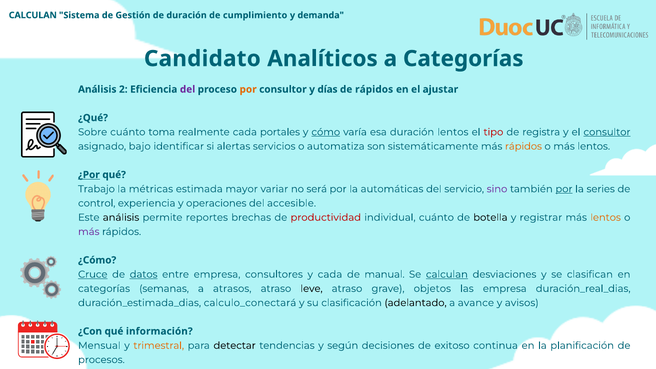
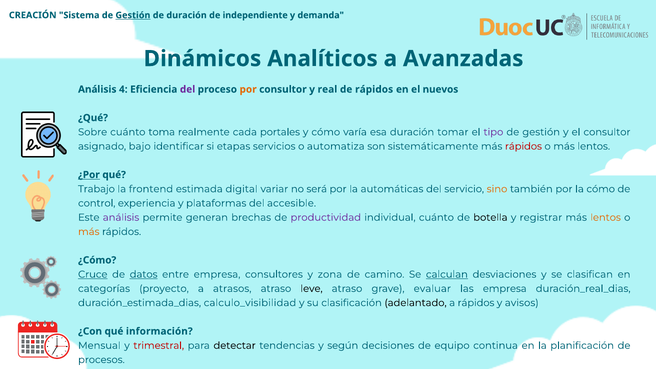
CALCULAN at (33, 15): CALCULAN -> CREACIÓN
Gestión at (133, 15) underline: none -> present
cumplimiento: cumplimiento -> independiente
Candidato: Candidato -> Dinámicos
a Categorías: Categorías -> Avanzadas
2: 2 -> 4
días: días -> real
ajustar: ajustar -> nuevos
cómo at (326, 132) underline: present -> none
duración lentos: lentos -> tomar
tipo colour: red -> purple
registra at (541, 132): registra -> gestión
consultor at (607, 132) underline: present -> none
alertas: alertas -> etapas
rápidos at (523, 146) colour: orange -> red
métricas: métricas -> frontend
mayor: mayor -> digital
sino colour: purple -> orange
por at (564, 189) underline: present -> none
la series: series -> cómo
operaciones: operaciones -> plataformas
análisis at (121, 217) colour: black -> purple
reportes: reportes -> generan
productividad colour: red -> purple
más at (89, 232) colour: purple -> orange
y cada: cada -> zona
manual: manual -> camino
semanas: semanas -> proyecto
objetos: objetos -> evaluar
calculo_conectará: calculo_conectará -> calculo_visibilidad
a avance: avance -> rápidos
trimestral colour: orange -> red
exitoso: exitoso -> equipo
